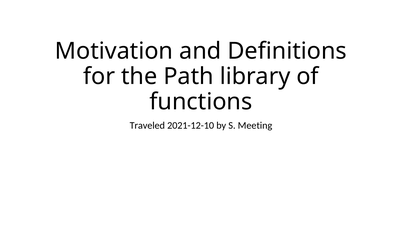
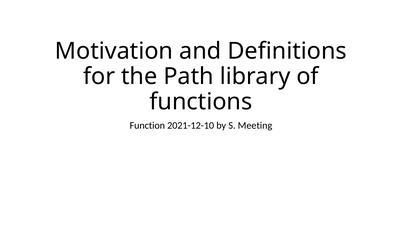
Traveled: Traveled -> Function
